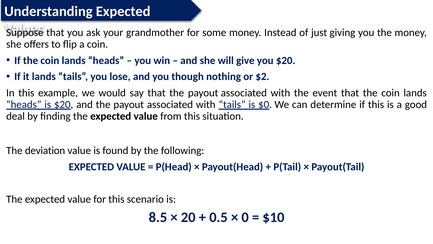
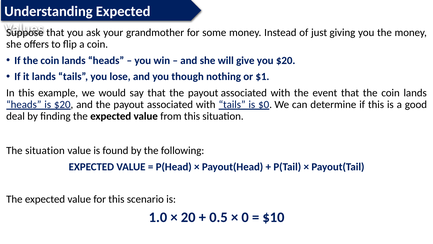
$2: $2 -> $1
The deviation: deviation -> situation
8.5: 8.5 -> 1.0
